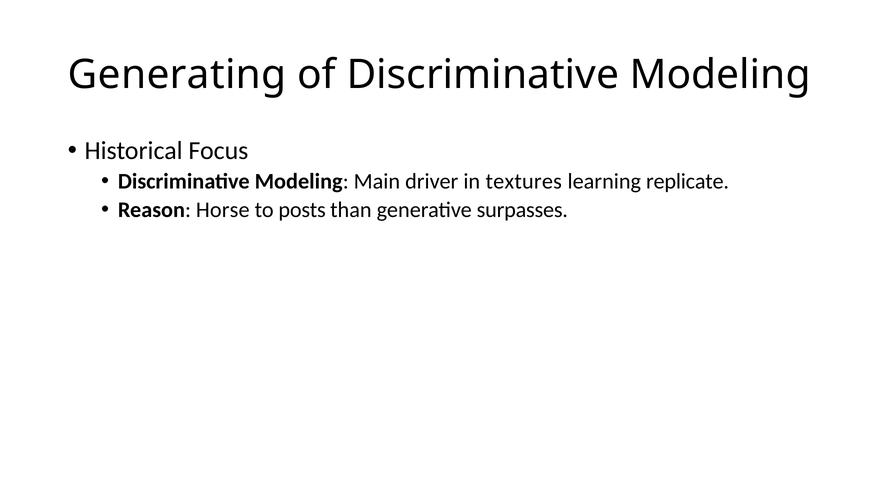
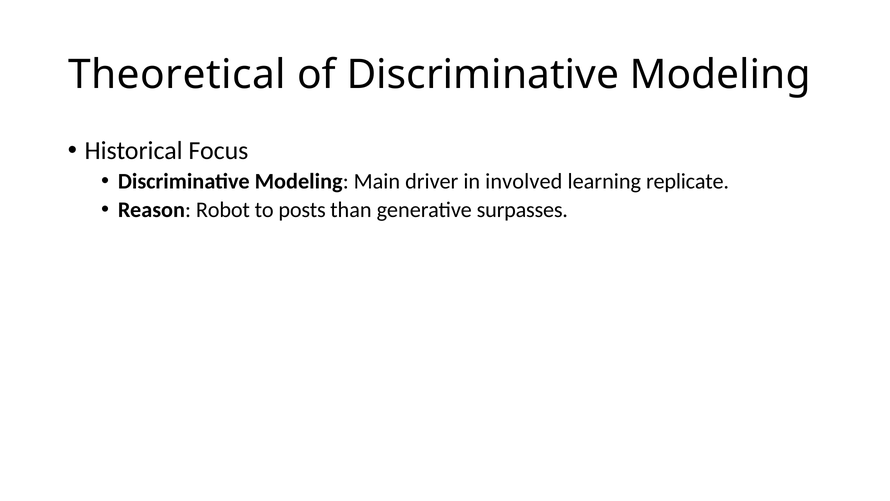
Generating: Generating -> Theoretical
textures: textures -> involved
Horse: Horse -> Robot
